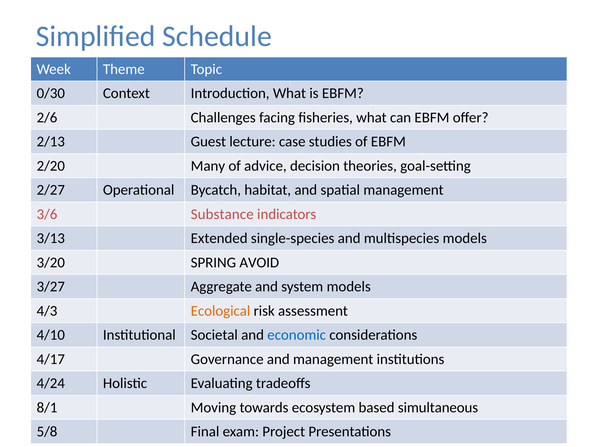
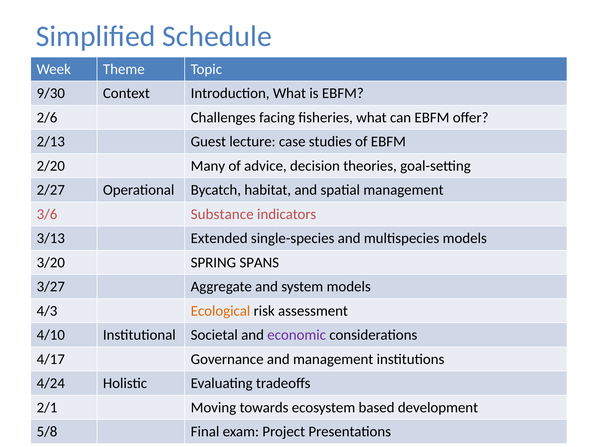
0/30: 0/30 -> 9/30
AVOID: AVOID -> SPANS
economic colour: blue -> purple
8/1: 8/1 -> 2/1
simultaneous: simultaneous -> development
